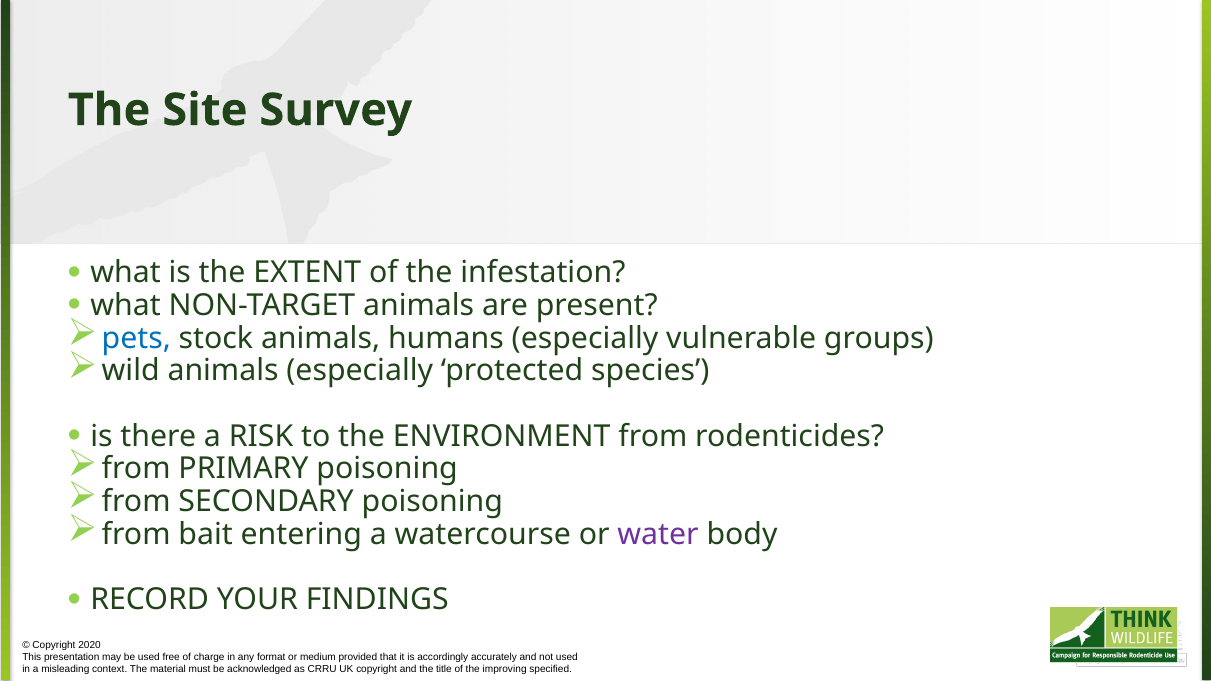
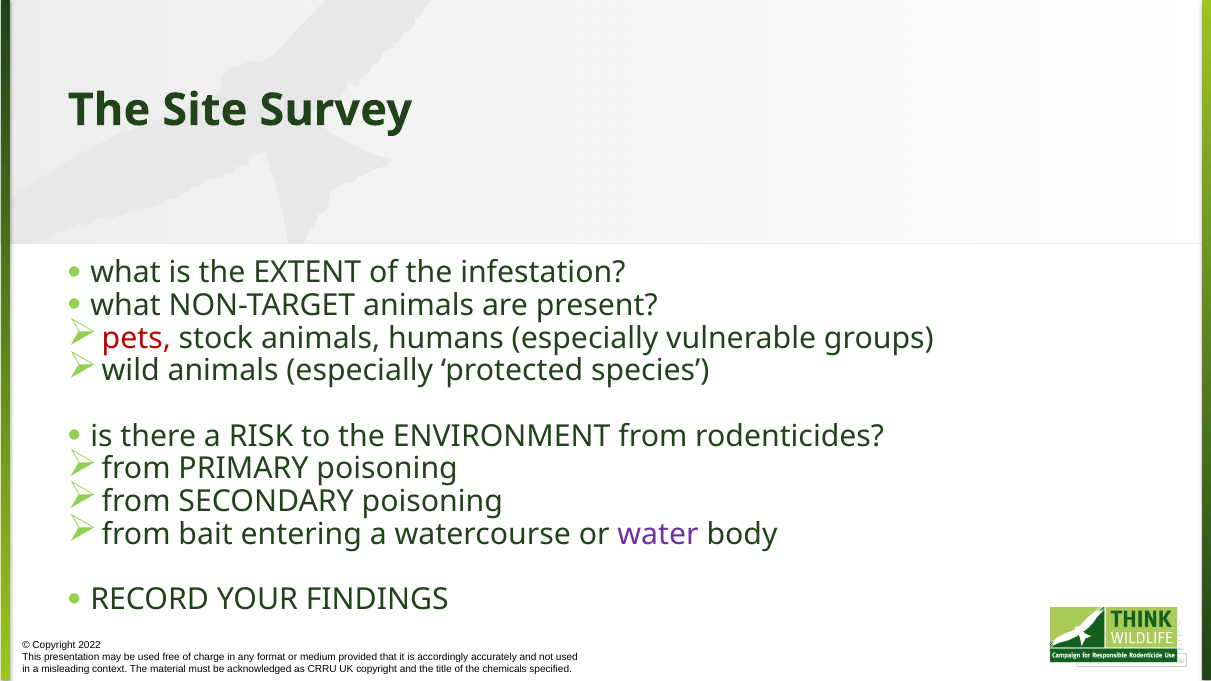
pets colour: blue -> red
2020: 2020 -> 2022
improving: improving -> chemicals
